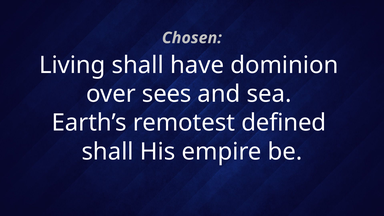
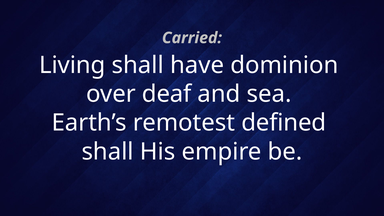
Chosen: Chosen -> Carried
sees: sees -> deaf
